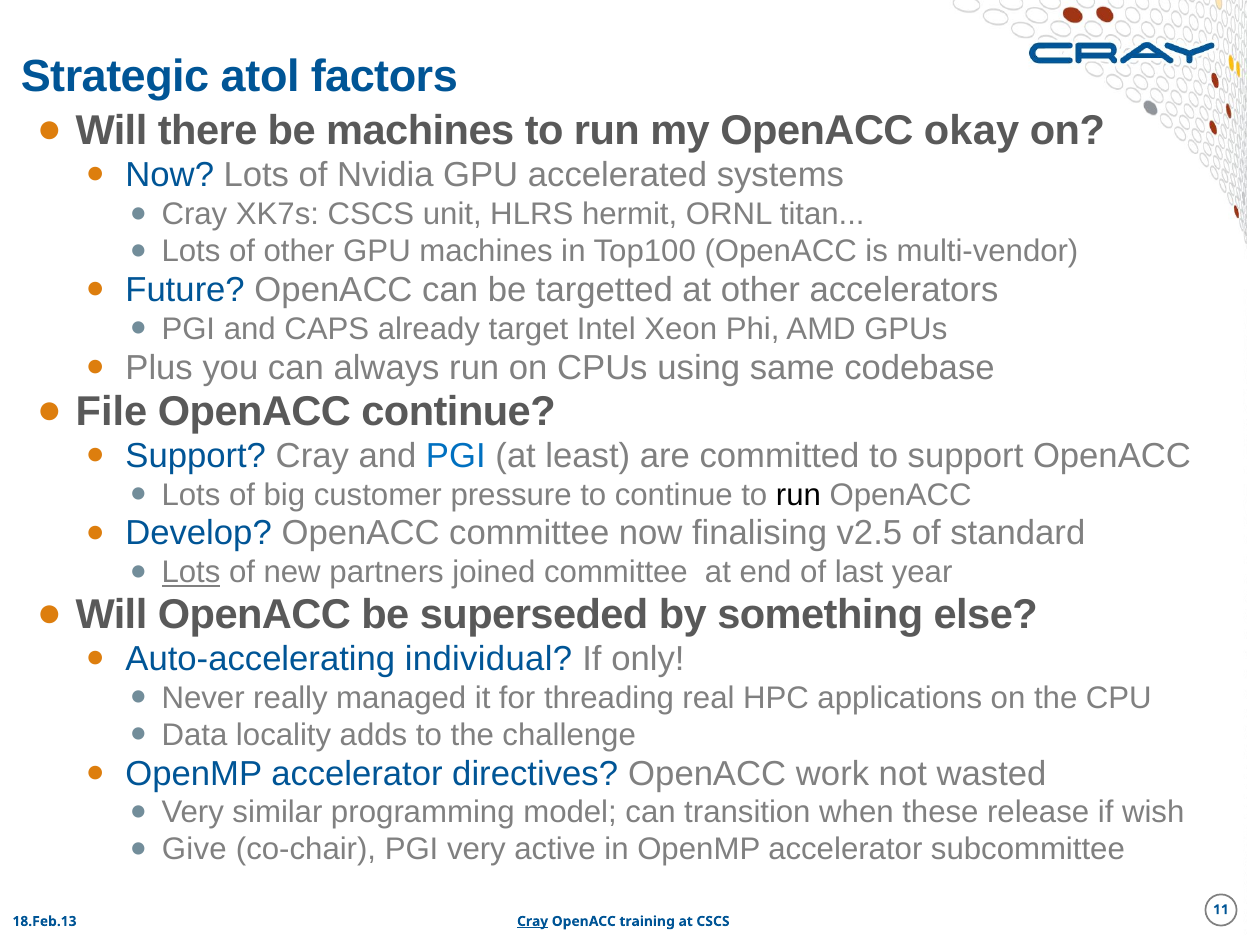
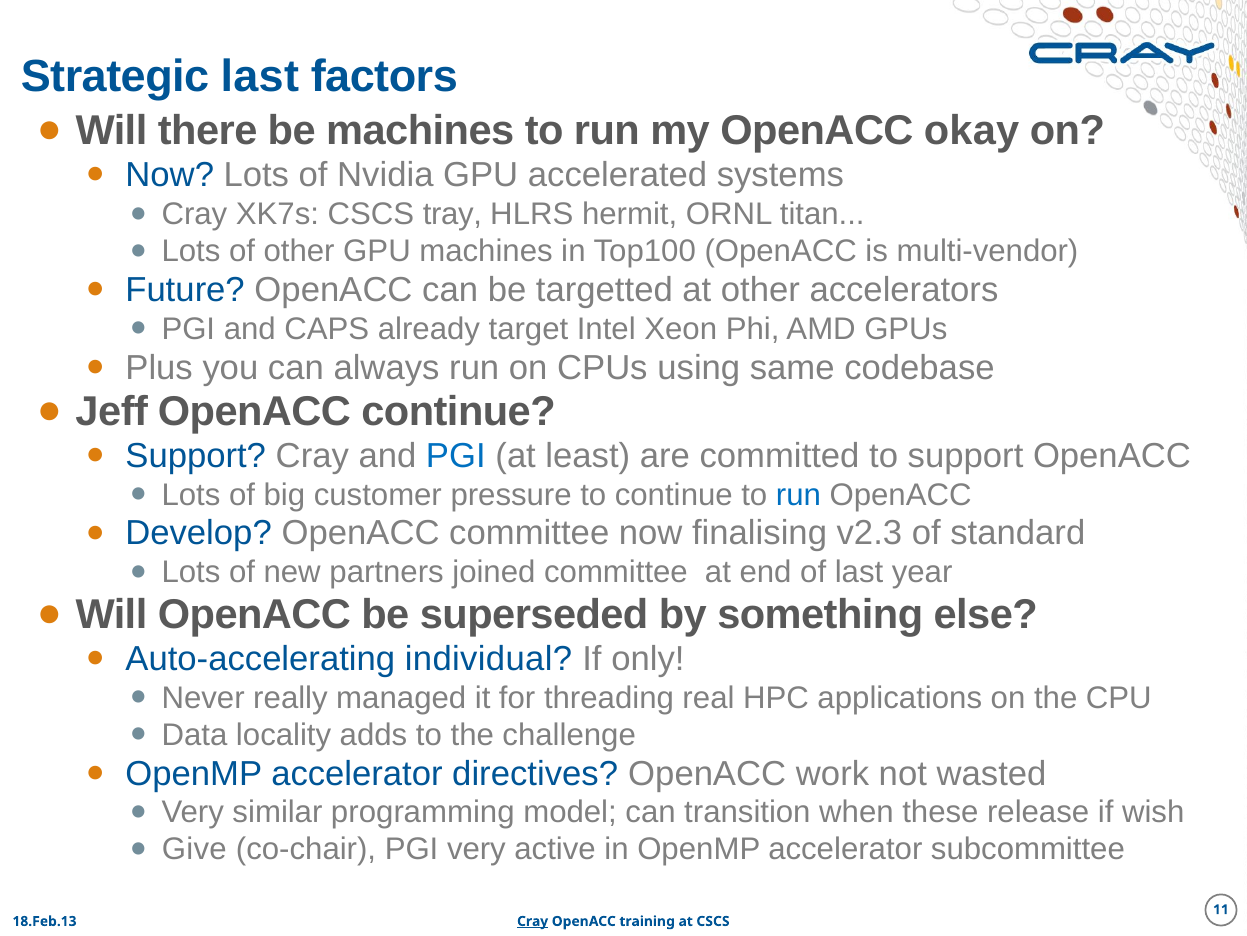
Strategic atol: atol -> last
unit: unit -> tray
File: File -> Jeff
run at (798, 494) colour: black -> blue
v2.5: v2.5 -> v2.3
Lots at (191, 572) underline: present -> none
